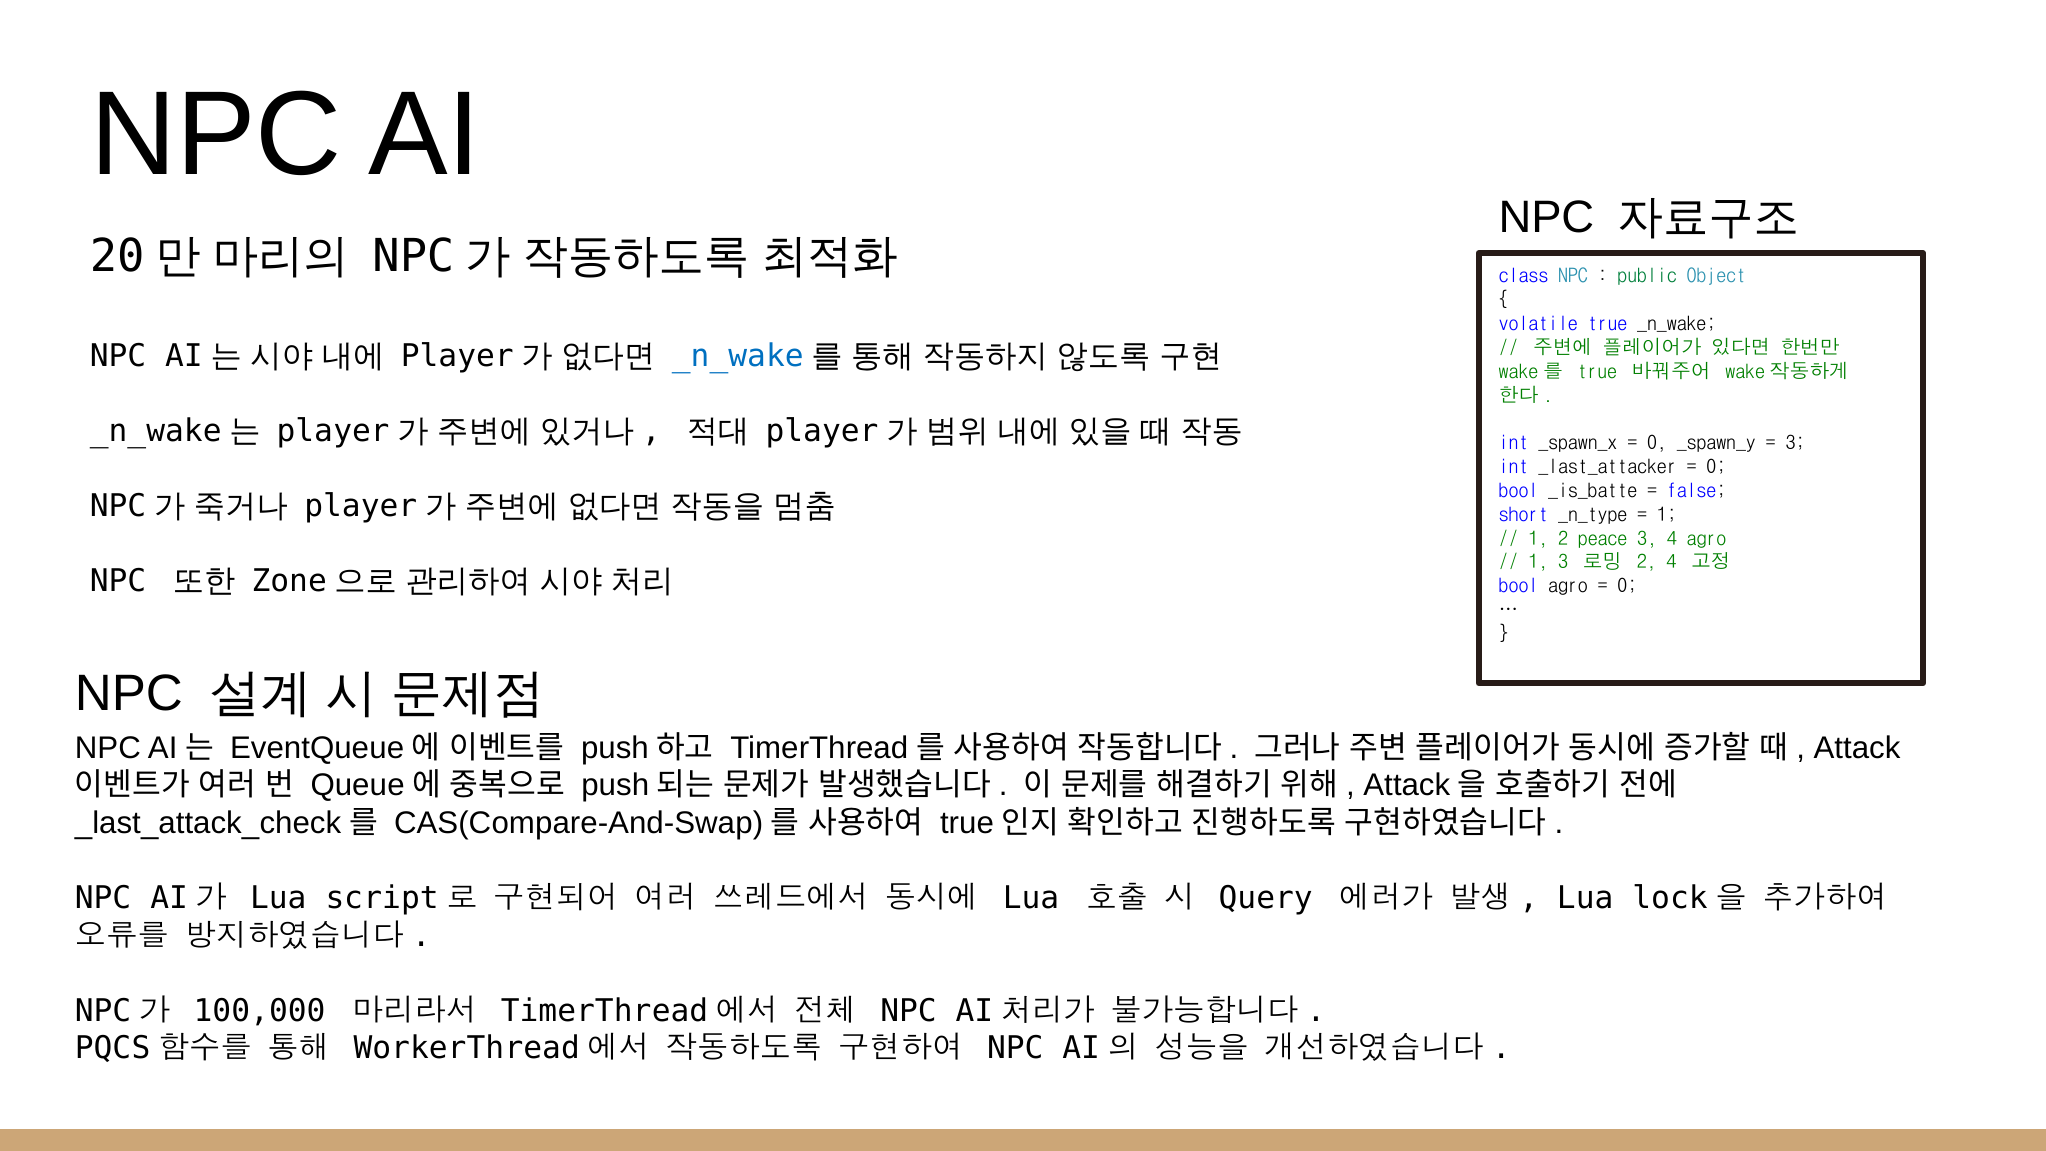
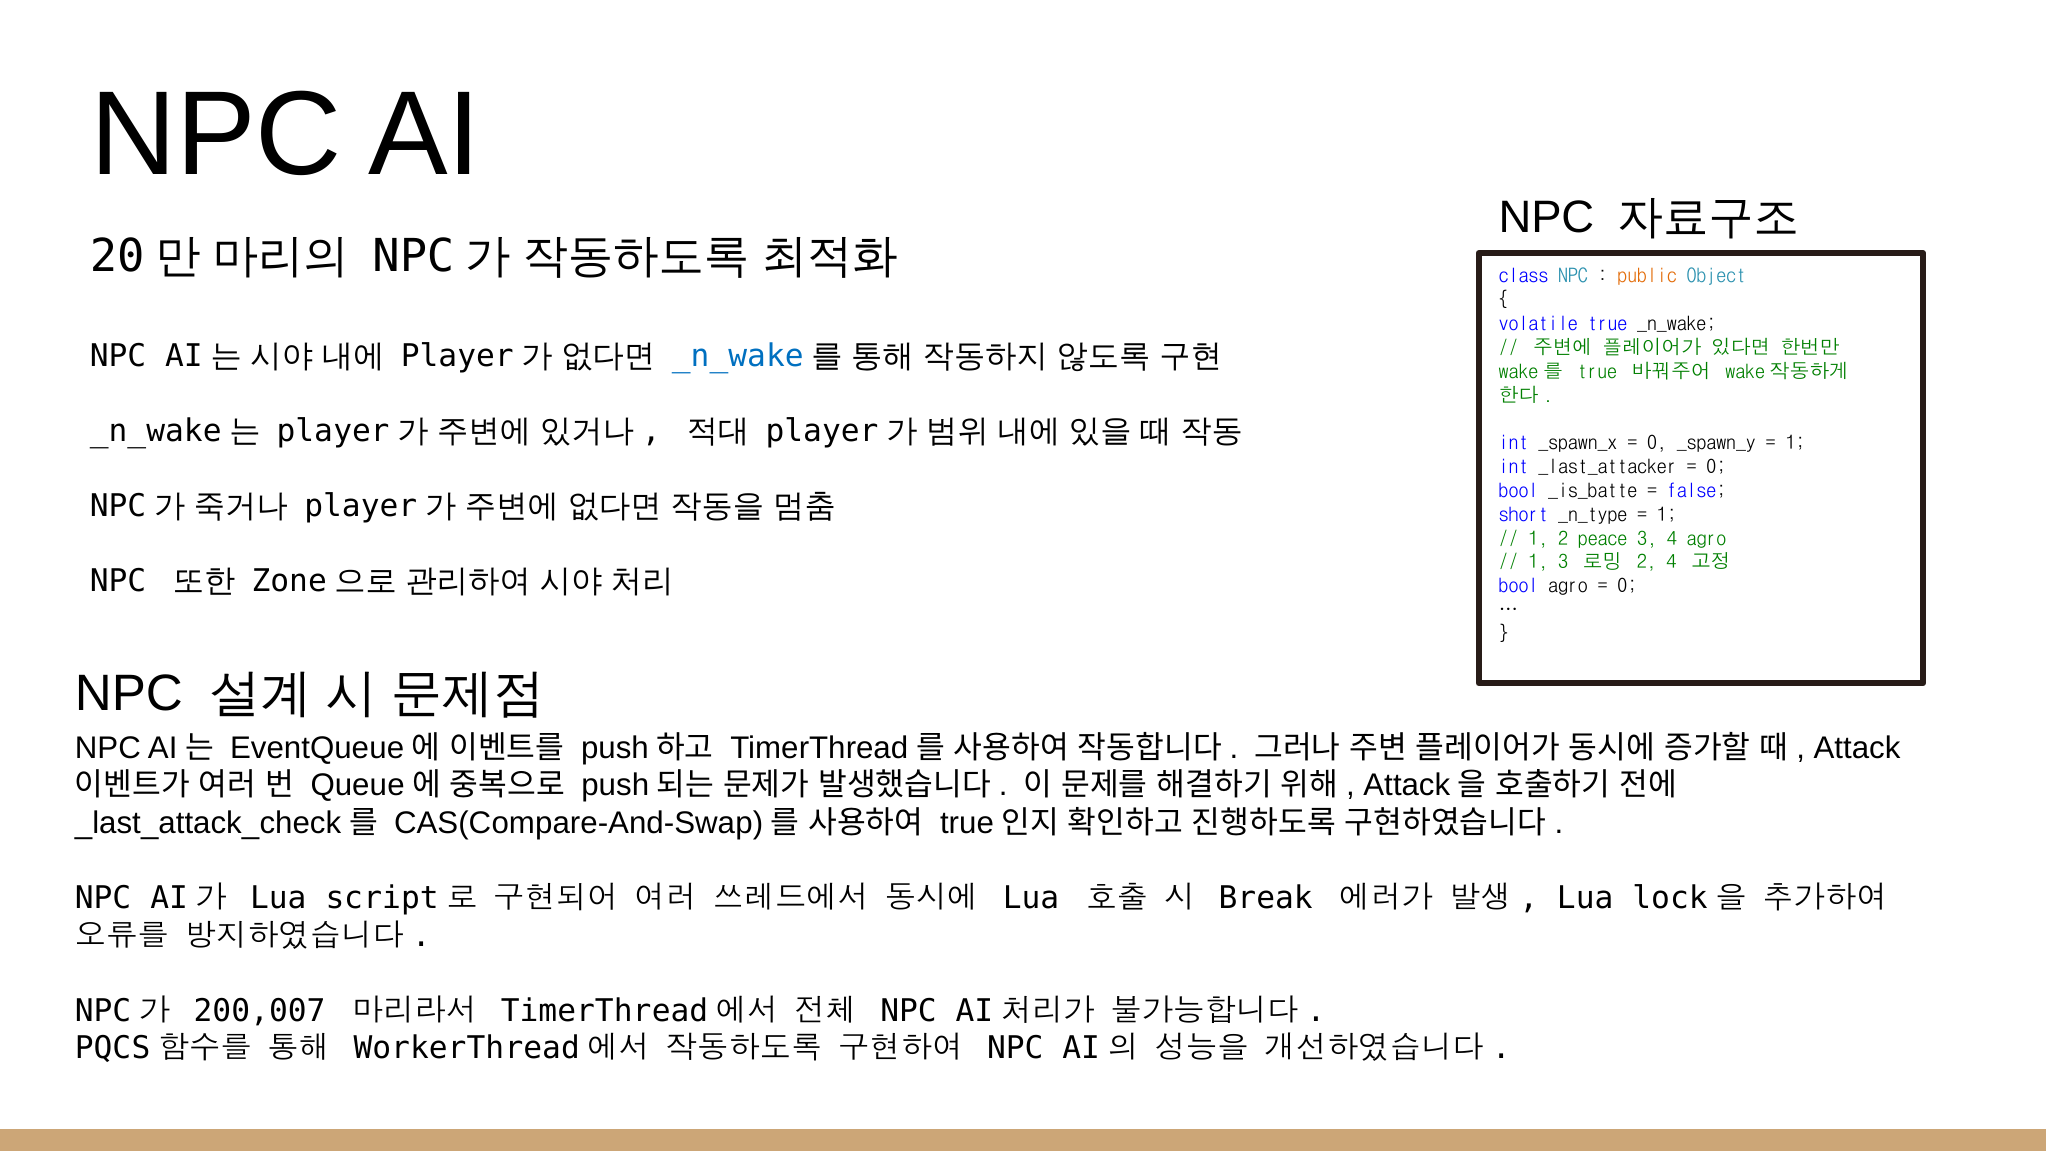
public colour: green -> orange
3 at (1795, 443): 3 -> 1
Query: Query -> Break
100,000: 100,000 -> 200,007
